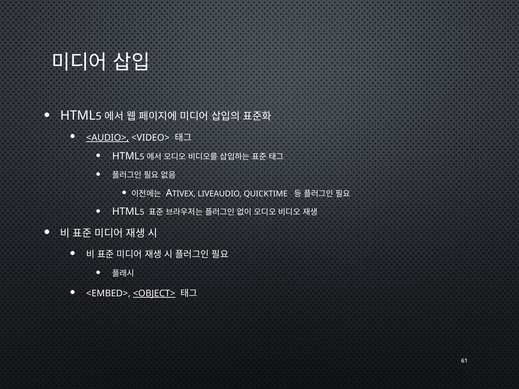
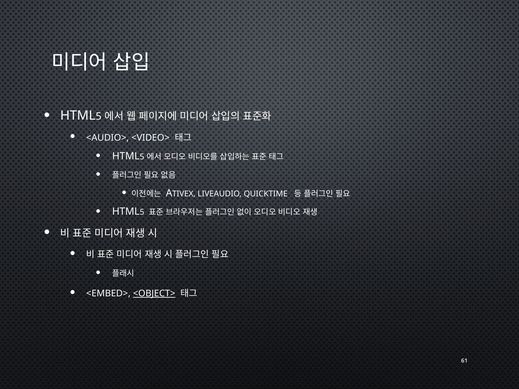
<AUDIO> underline: present -> none
